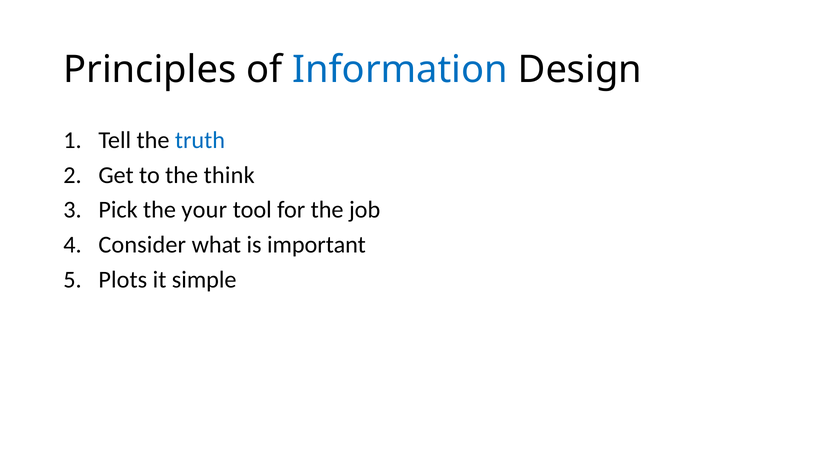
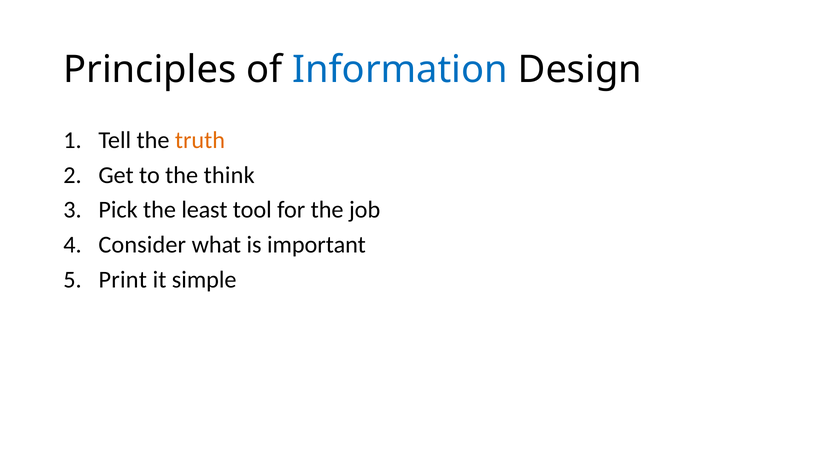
truth colour: blue -> orange
your: your -> least
Plots: Plots -> Print
